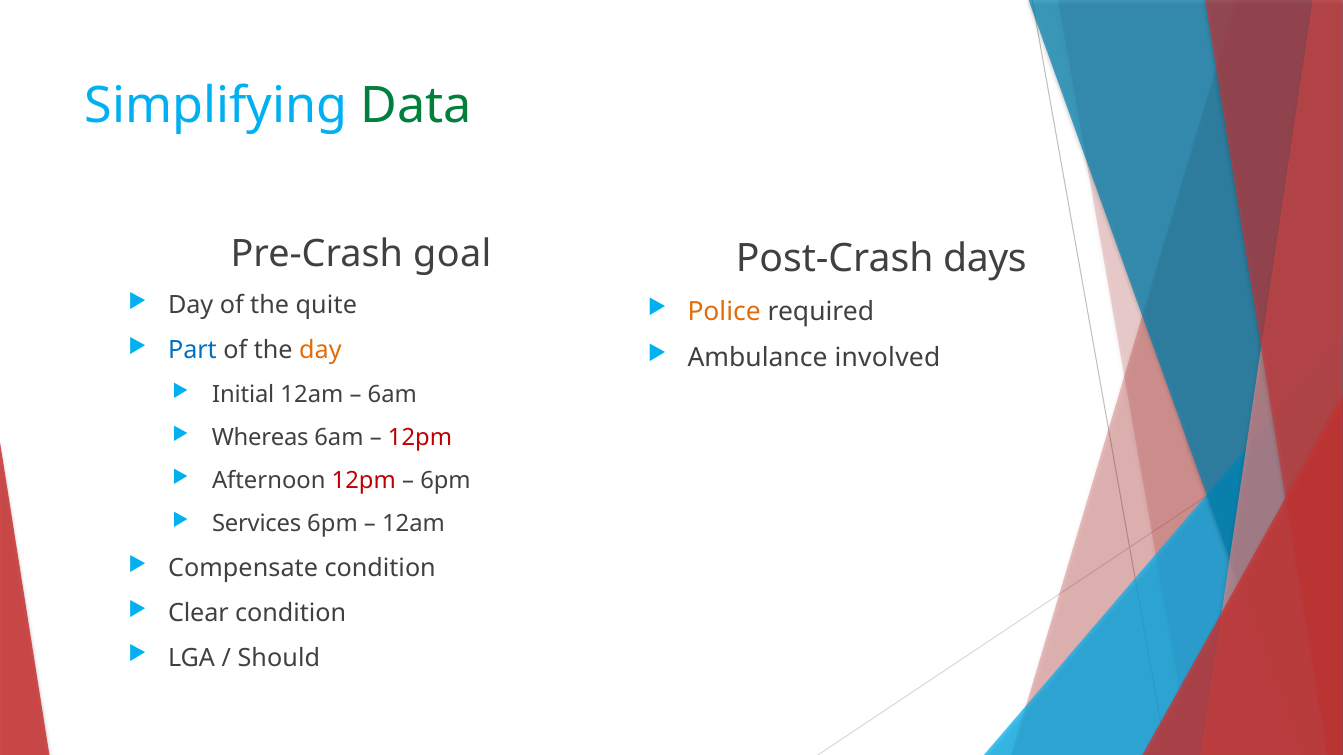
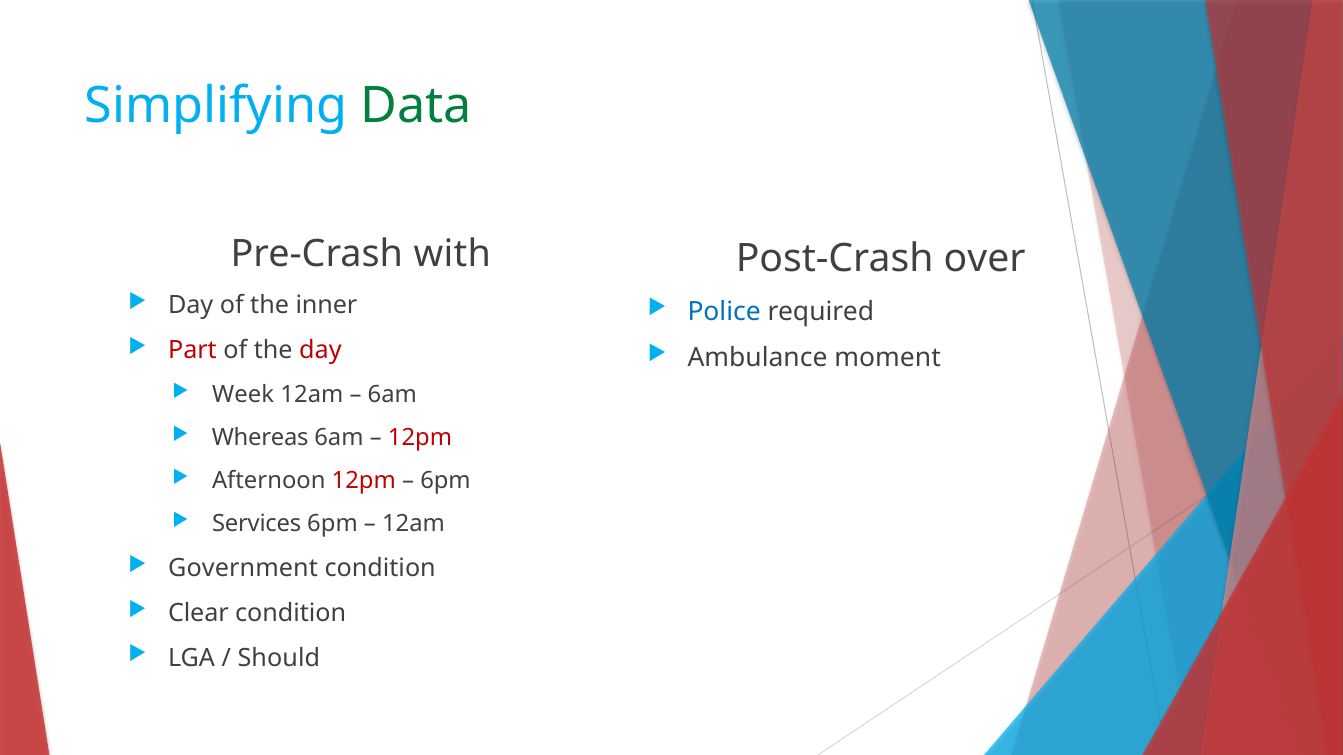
goal: goal -> with
days: days -> over
quite: quite -> inner
Police colour: orange -> blue
Part colour: blue -> red
day at (320, 351) colour: orange -> red
involved: involved -> moment
Initial: Initial -> Week
Compensate: Compensate -> Government
